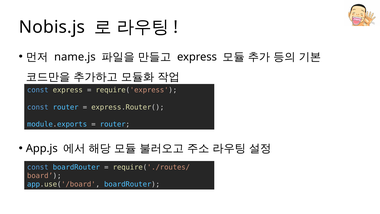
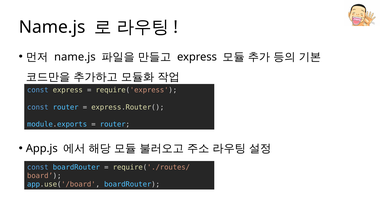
Nobis.js at (52, 27): Nobis.js -> Name.js
